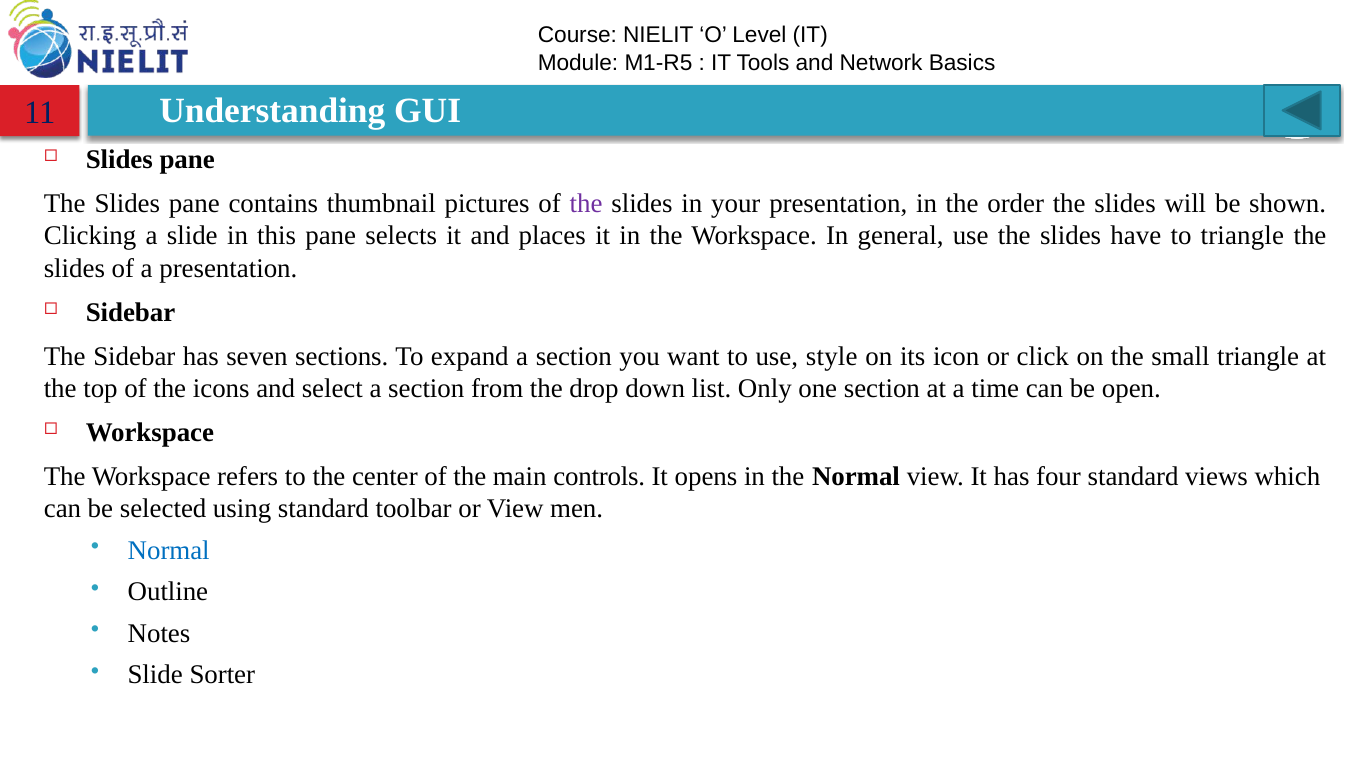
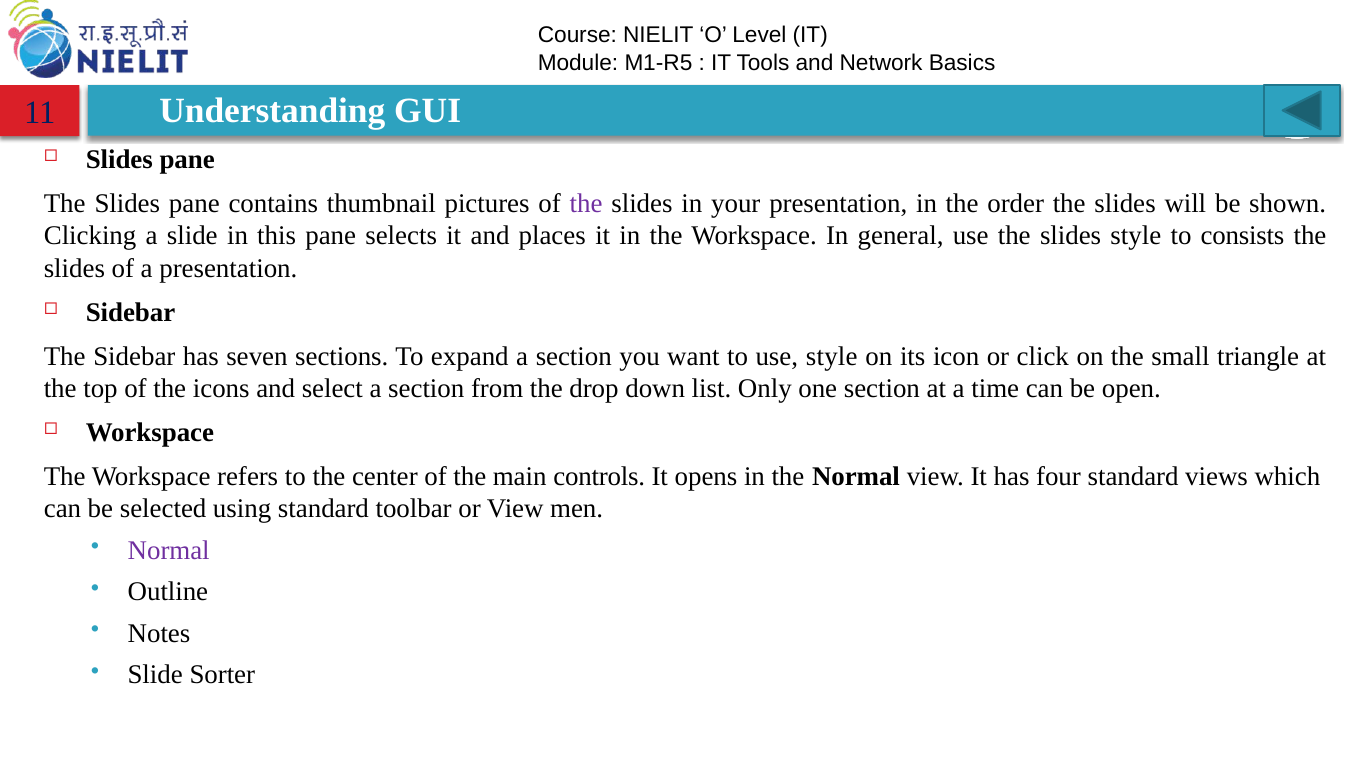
slides have: have -> style
to triangle: triangle -> consists
Normal at (169, 550) colour: blue -> purple
